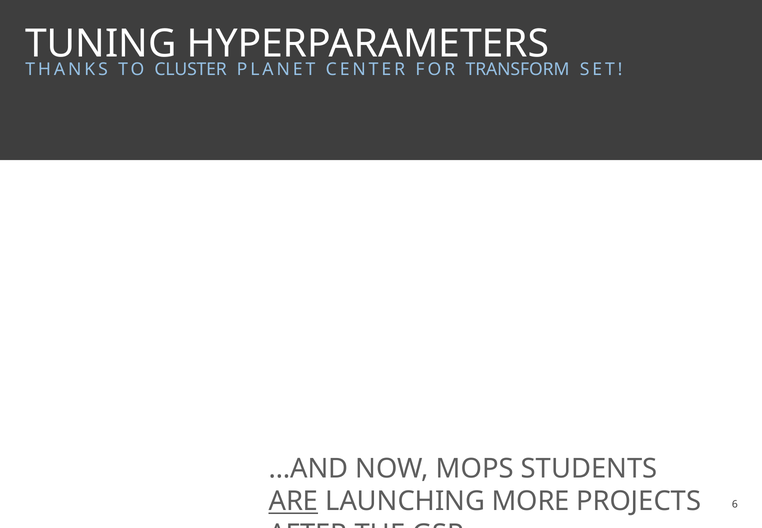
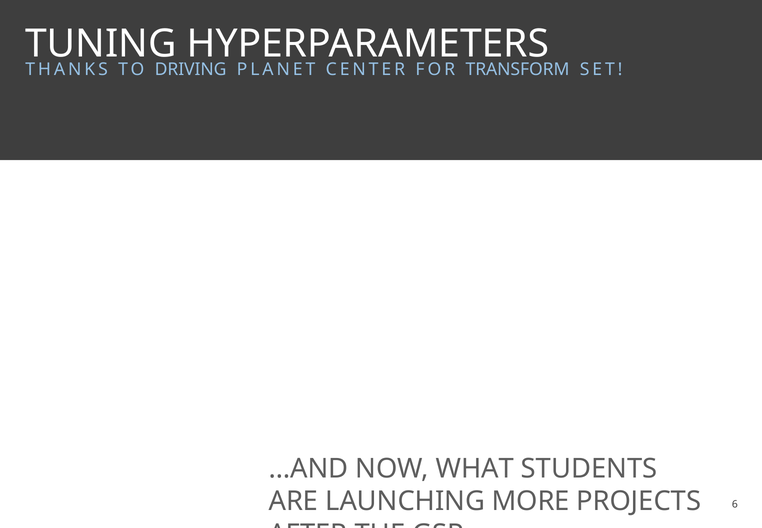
CLUSTER: CLUSTER -> DRIVING
MOPS: MOPS -> WHAT
ARE underline: present -> none
